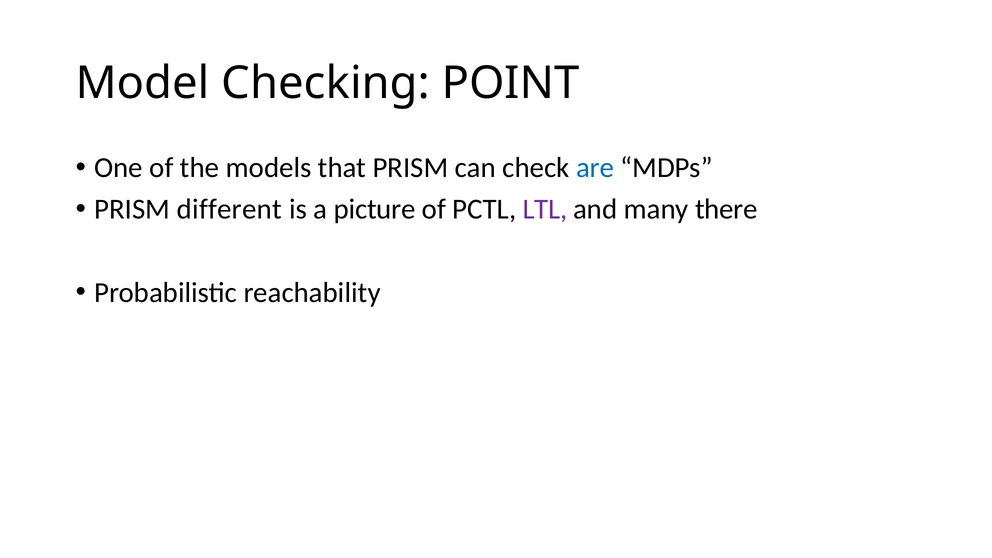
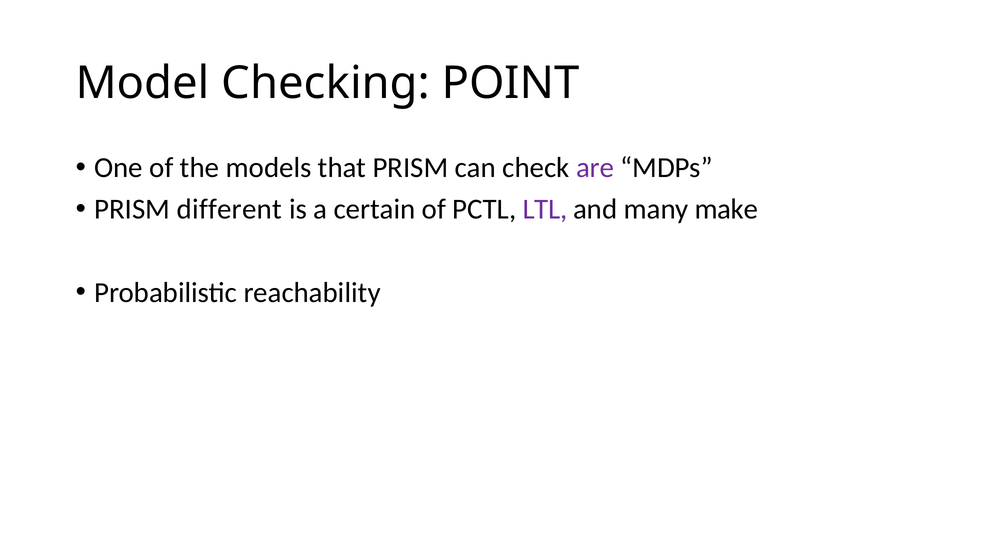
are colour: blue -> purple
picture: picture -> certain
there: there -> make
